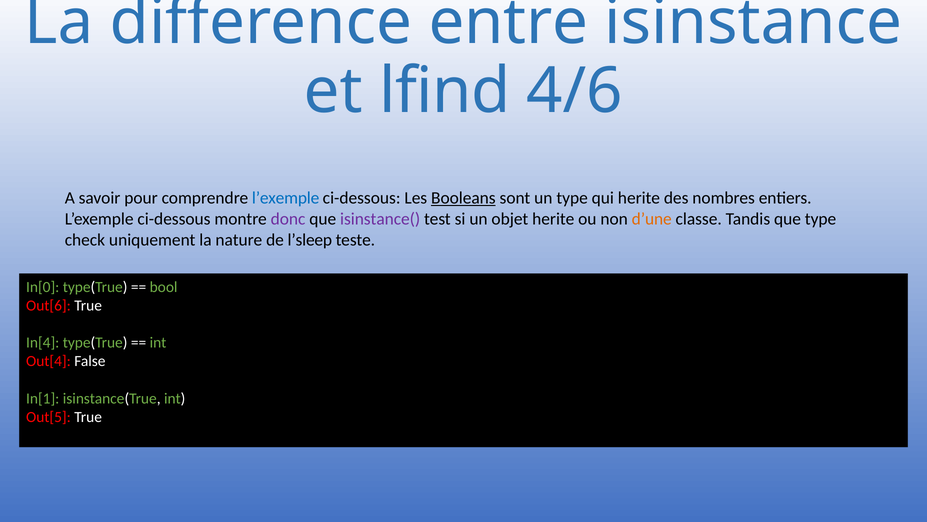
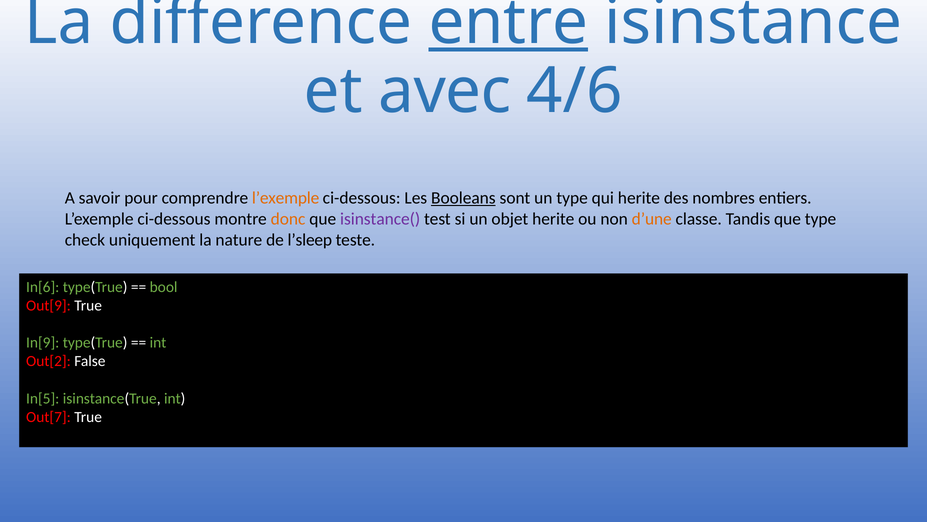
entre underline: none -> present
lfind: lfind -> avec
l’exemple at (286, 198) colour: blue -> orange
donc colour: purple -> orange
In[0: In[0 -> In[6
Out[6: Out[6 -> Out[9
In[4: In[4 -> In[9
Out[4: Out[4 -> Out[2
In[1: In[1 -> In[5
Out[5: Out[5 -> Out[7
